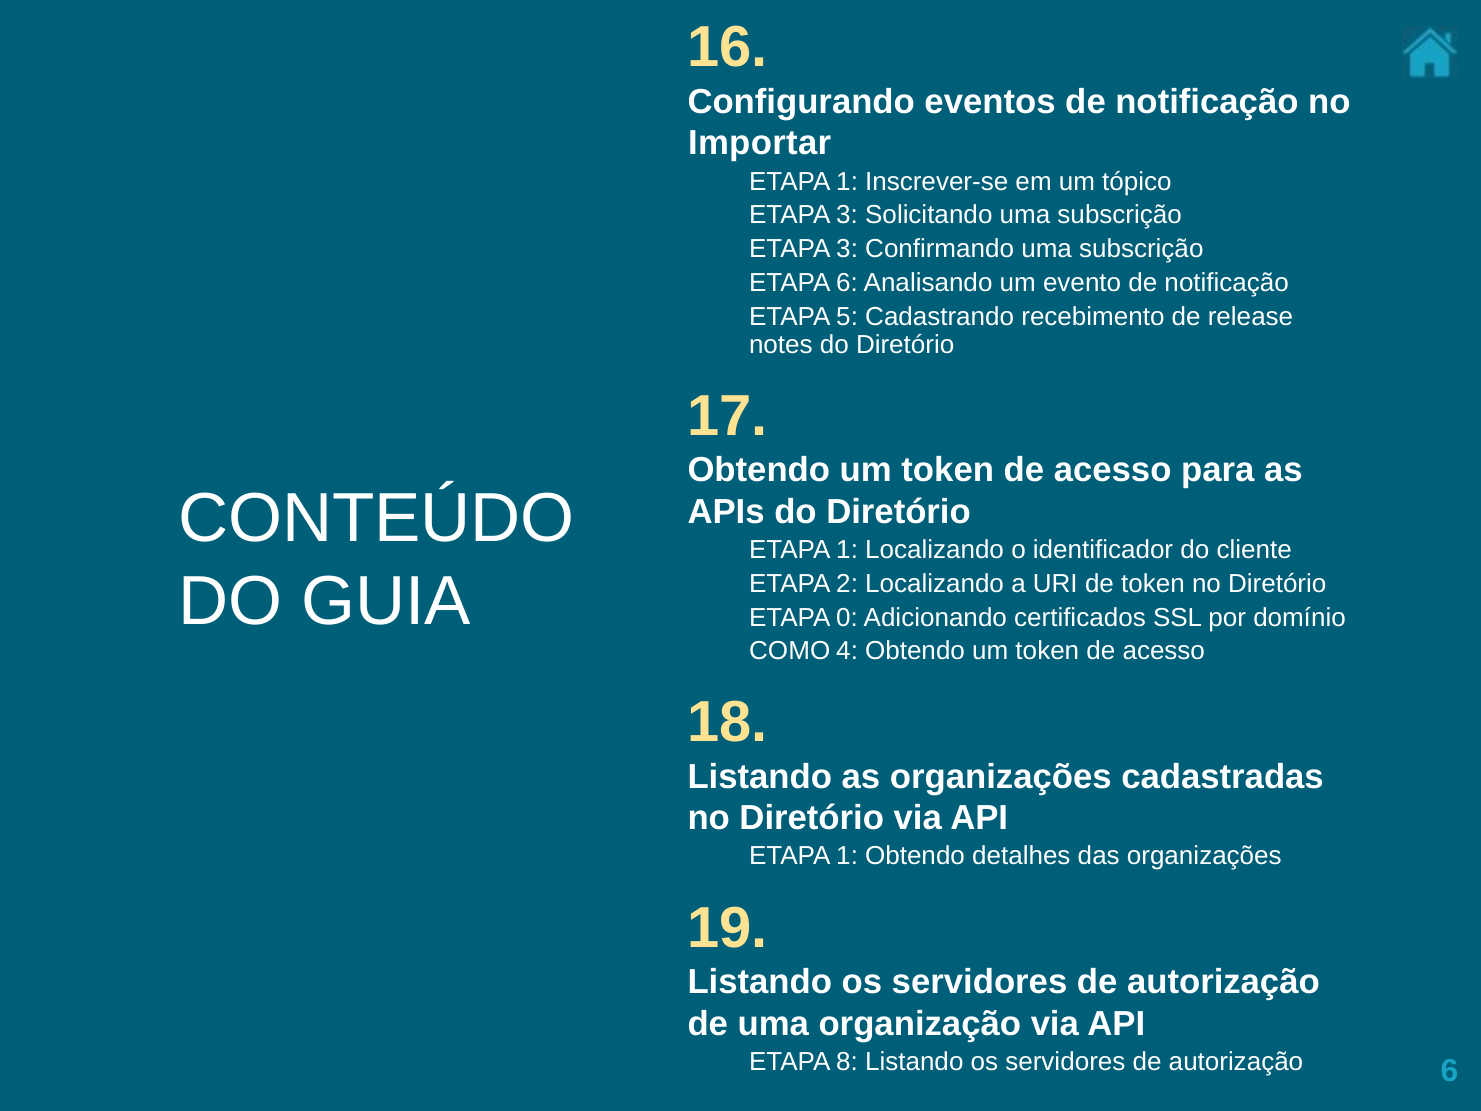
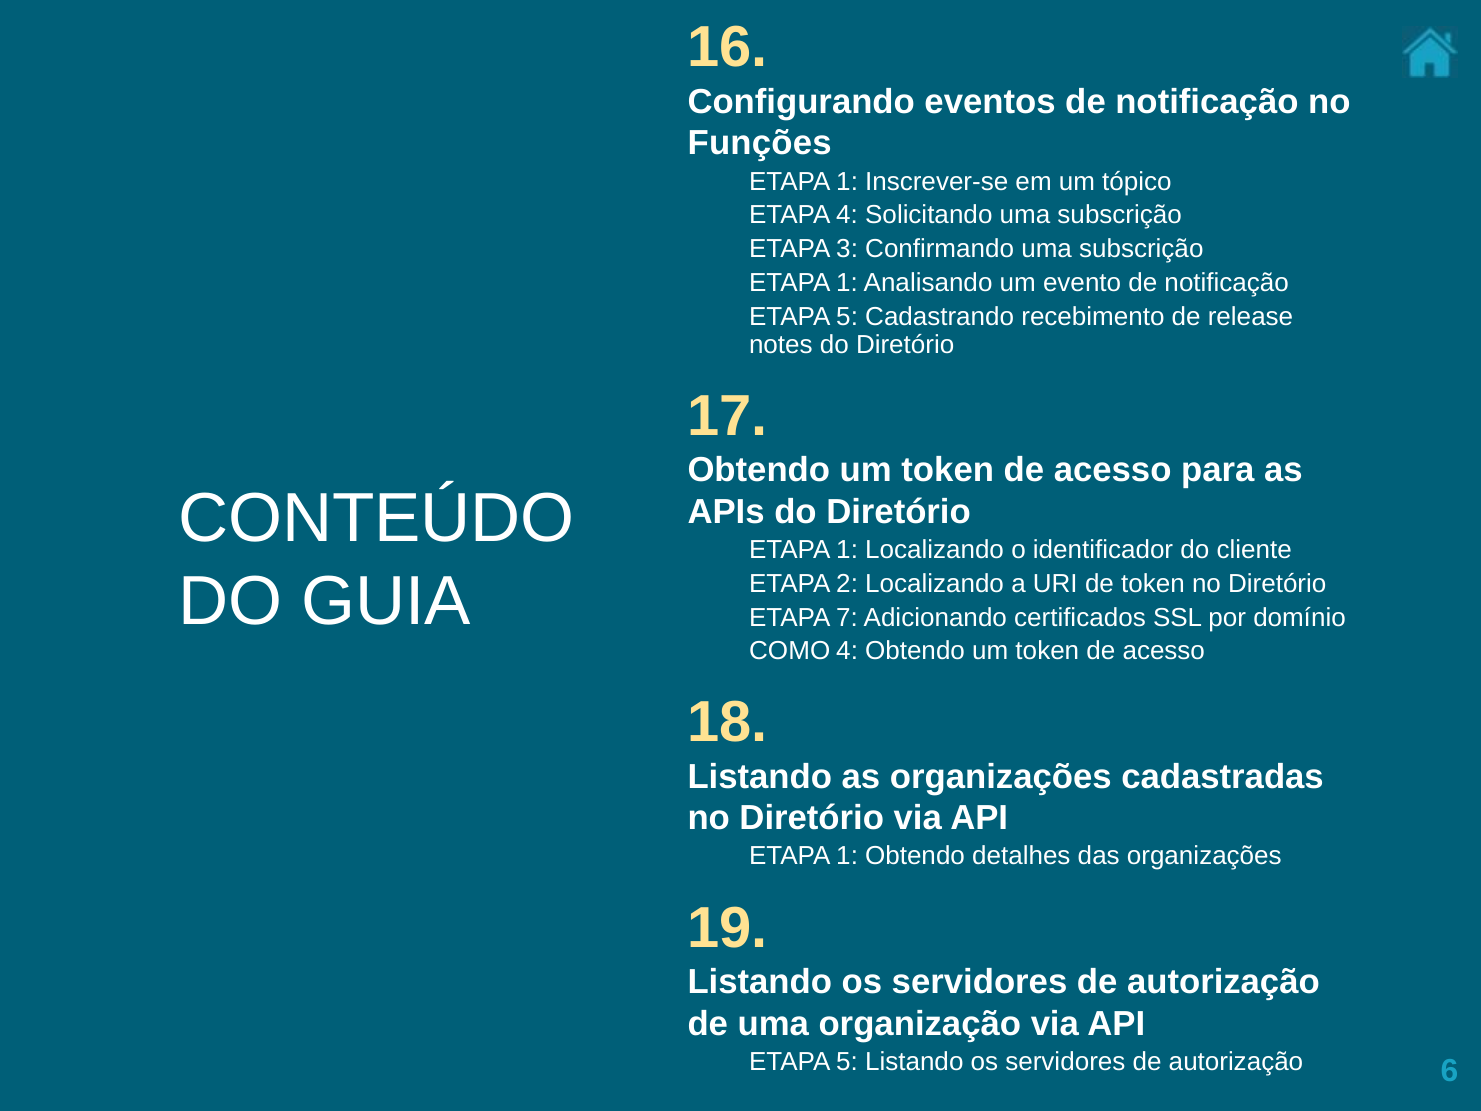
Importar: Importar -> Funções
3 at (847, 215): 3 -> 4
6 at (847, 283): 6 -> 1
0: 0 -> 7
8 at (847, 1062): 8 -> 5
